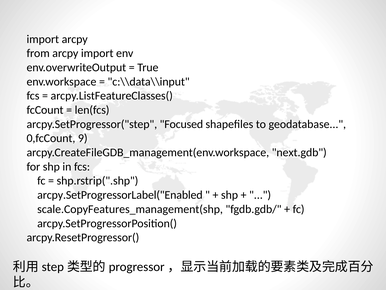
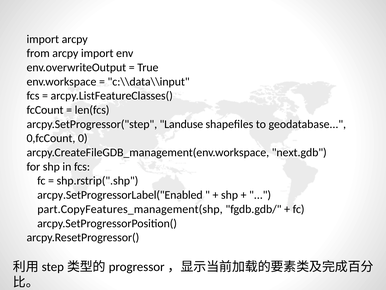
Focused: Focused -> Landuse
9: 9 -> 0
scale.CopyFeatures_management(shp: scale.CopyFeatures_management(shp -> part.CopyFeatures_management(shp
